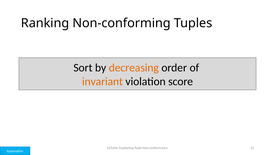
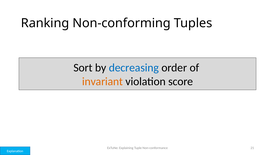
decreasing colour: orange -> blue
